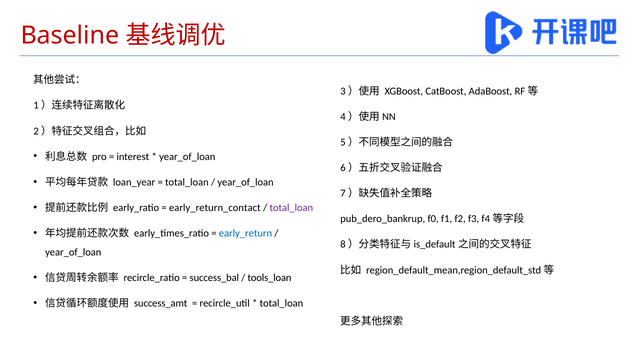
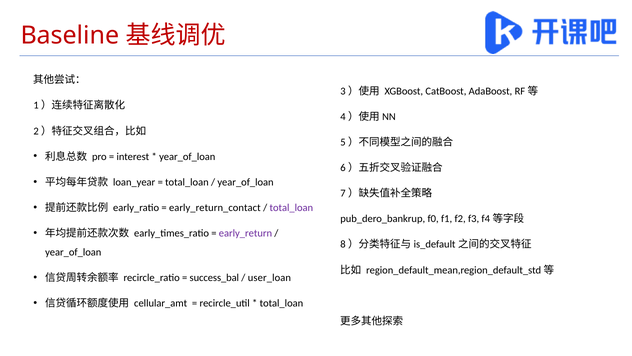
early_return colour: blue -> purple
tools_loan: tools_loan -> user_loan
success_amt: success_amt -> cellular_amt
